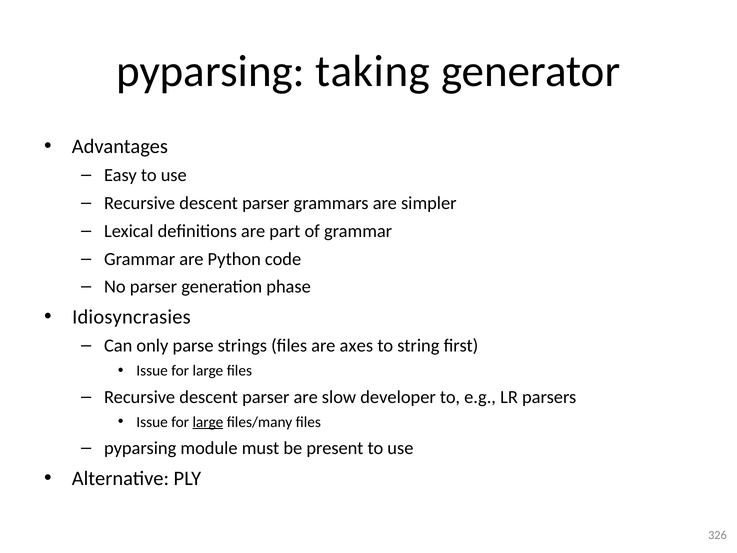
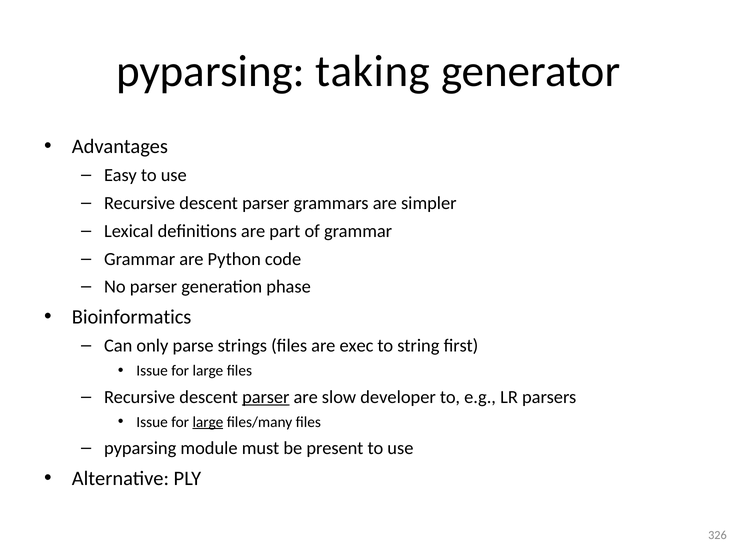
Idiosyncrasies: Idiosyncrasies -> Bioinformatics
axes: axes -> exec
parser at (266, 397) underline: none -> present
